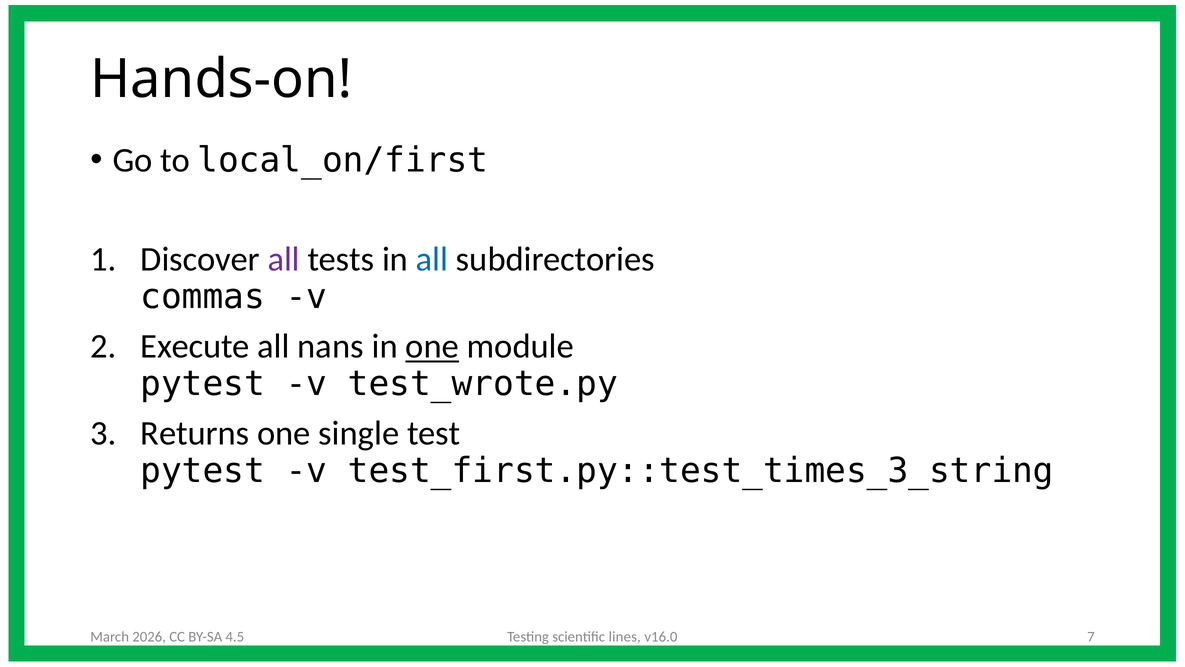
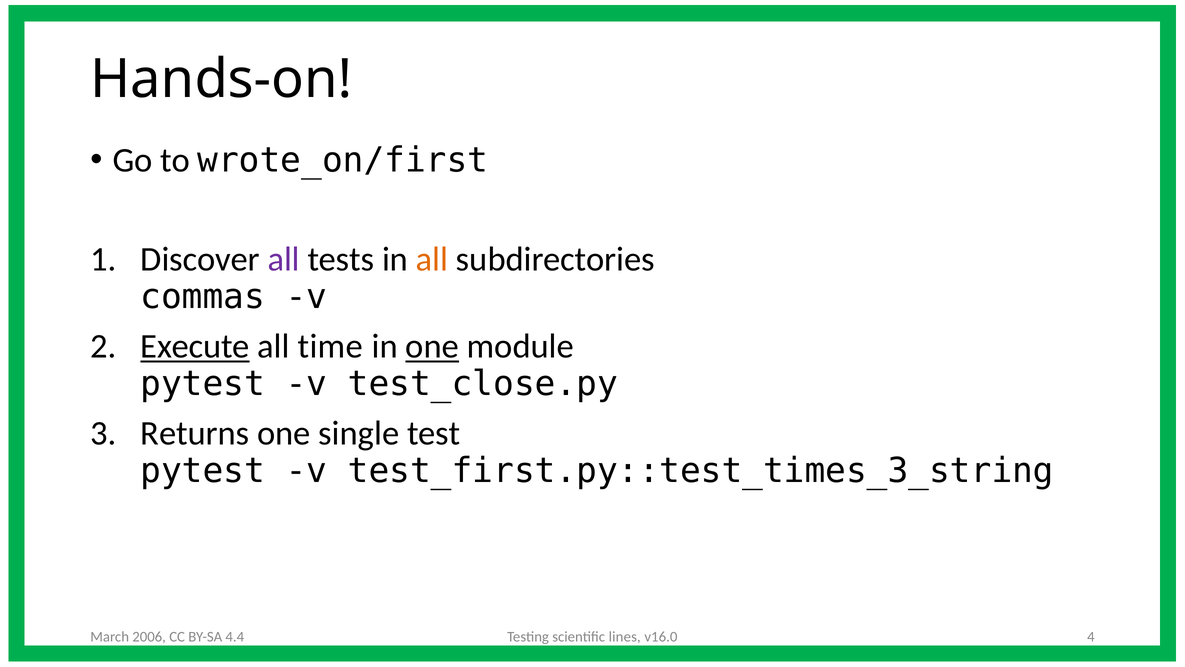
local_on/first: local_on/first -> wrote_on/first
all at (432, 259) colour: blue -> orange
Execute underline: none -> present
nans: nans -> time
test_wrote.py: test_wrote.py -> test_close.py
7: 7 -> 4
2026: 2026 -> 2006
4.5: 4.5 -> 4.4
